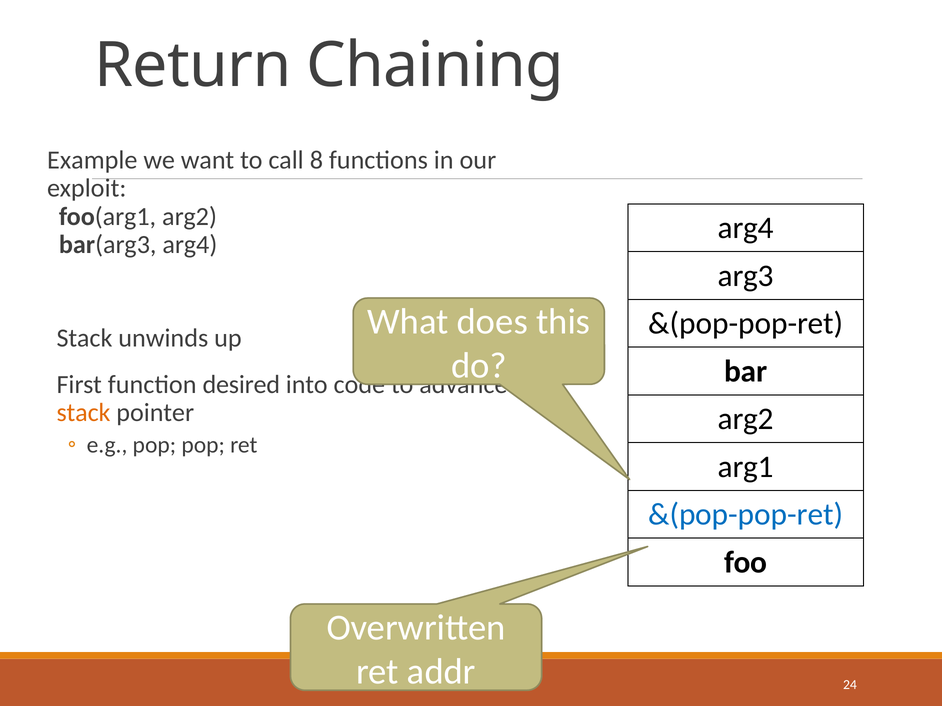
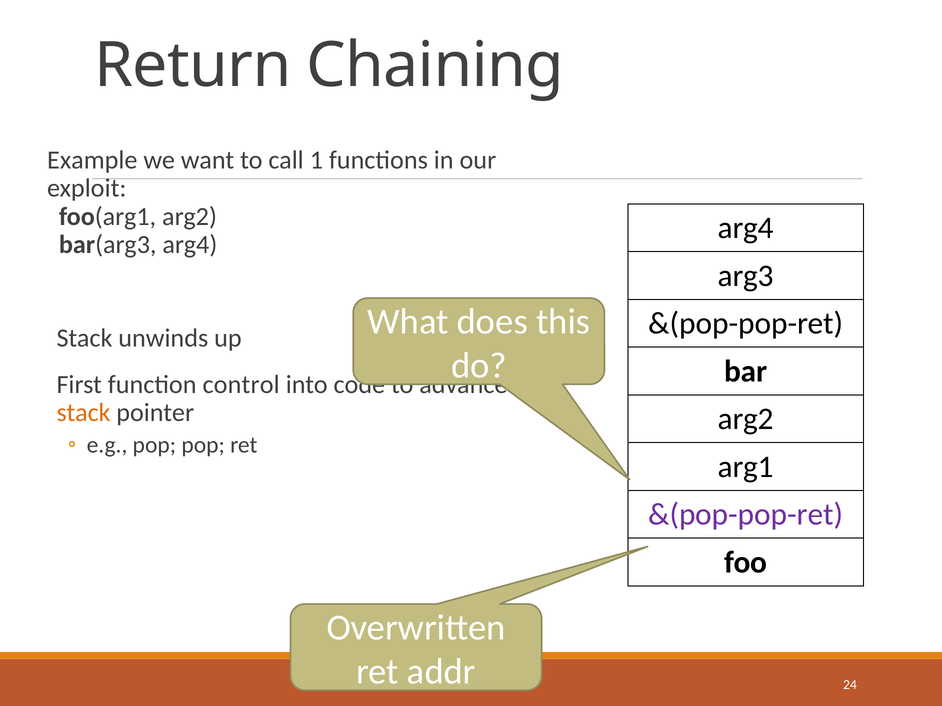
8: 8 -> 1
desired: desired -> control
&(pop-pop-ret at (746, 515) colour: blue -> purple
